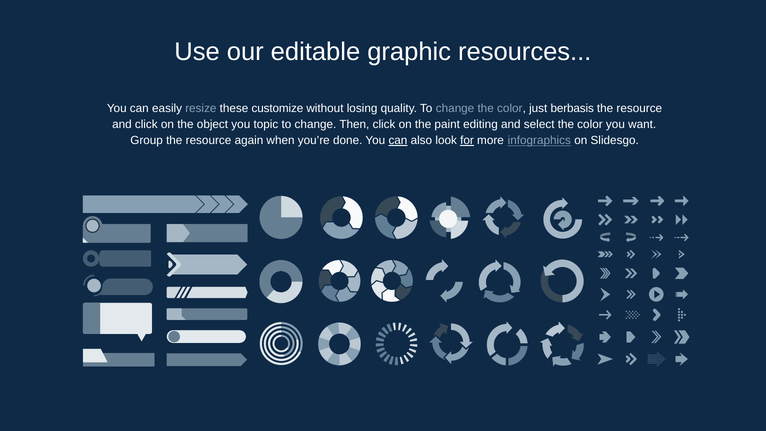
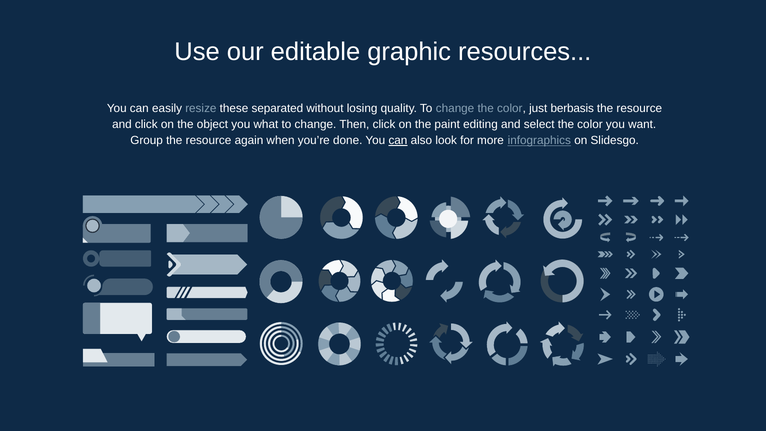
customize: customize -> separated
topic: topic -> what
for underline: present -> none
